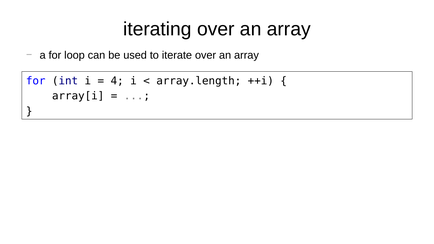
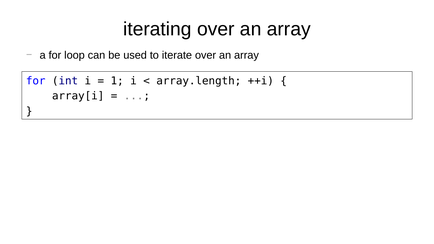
4: 4 -> 1
